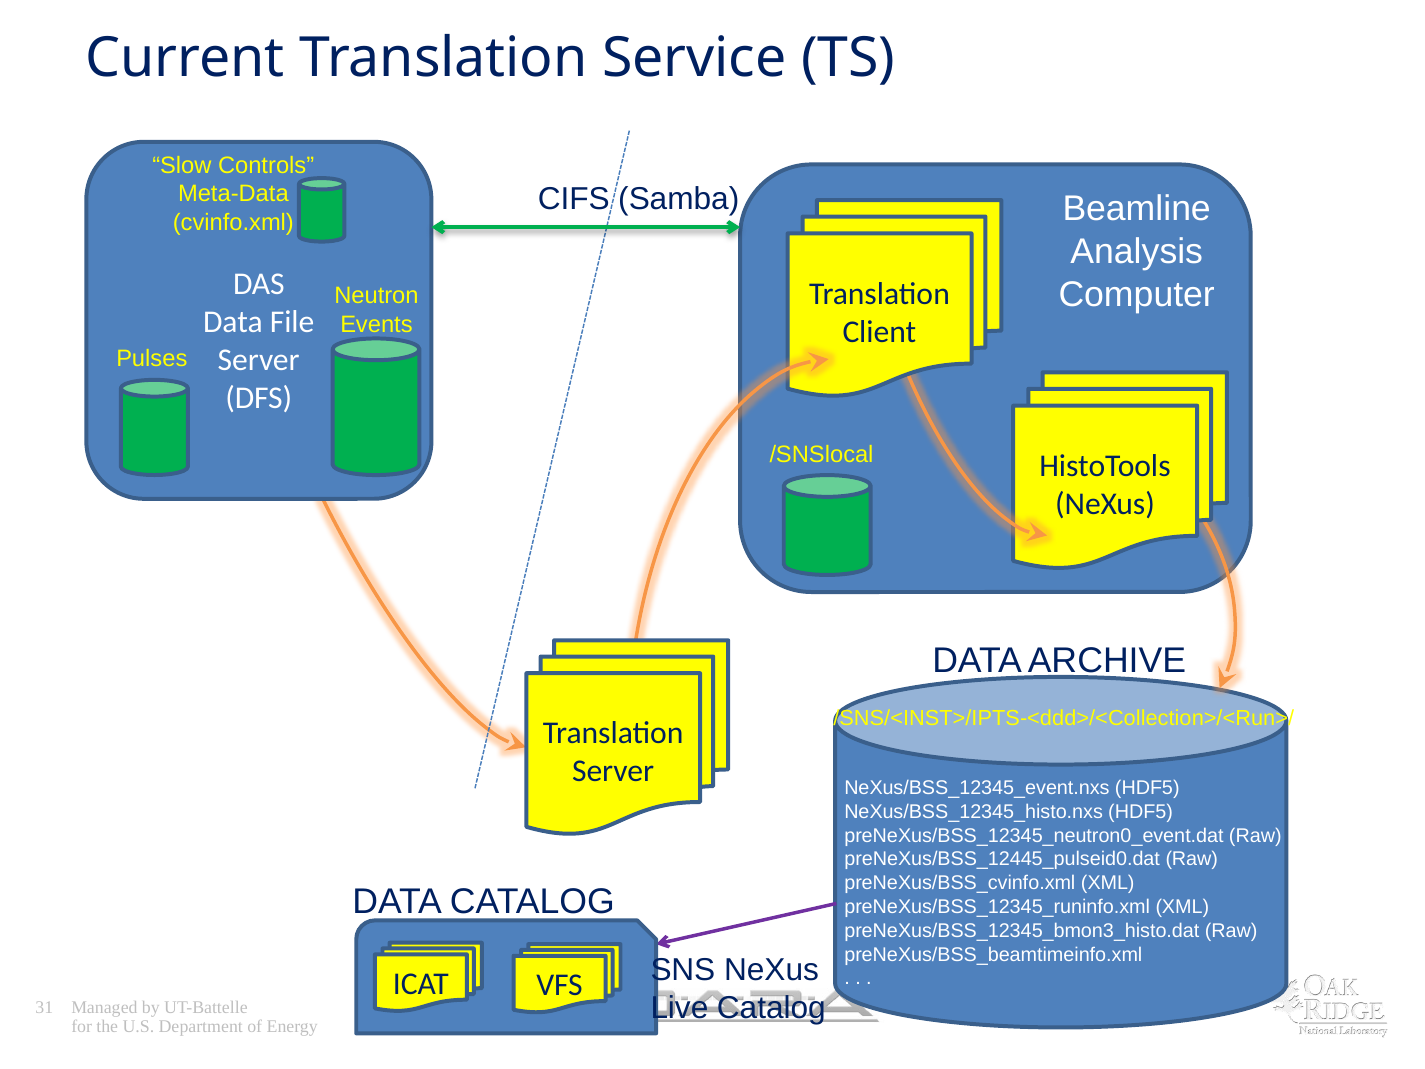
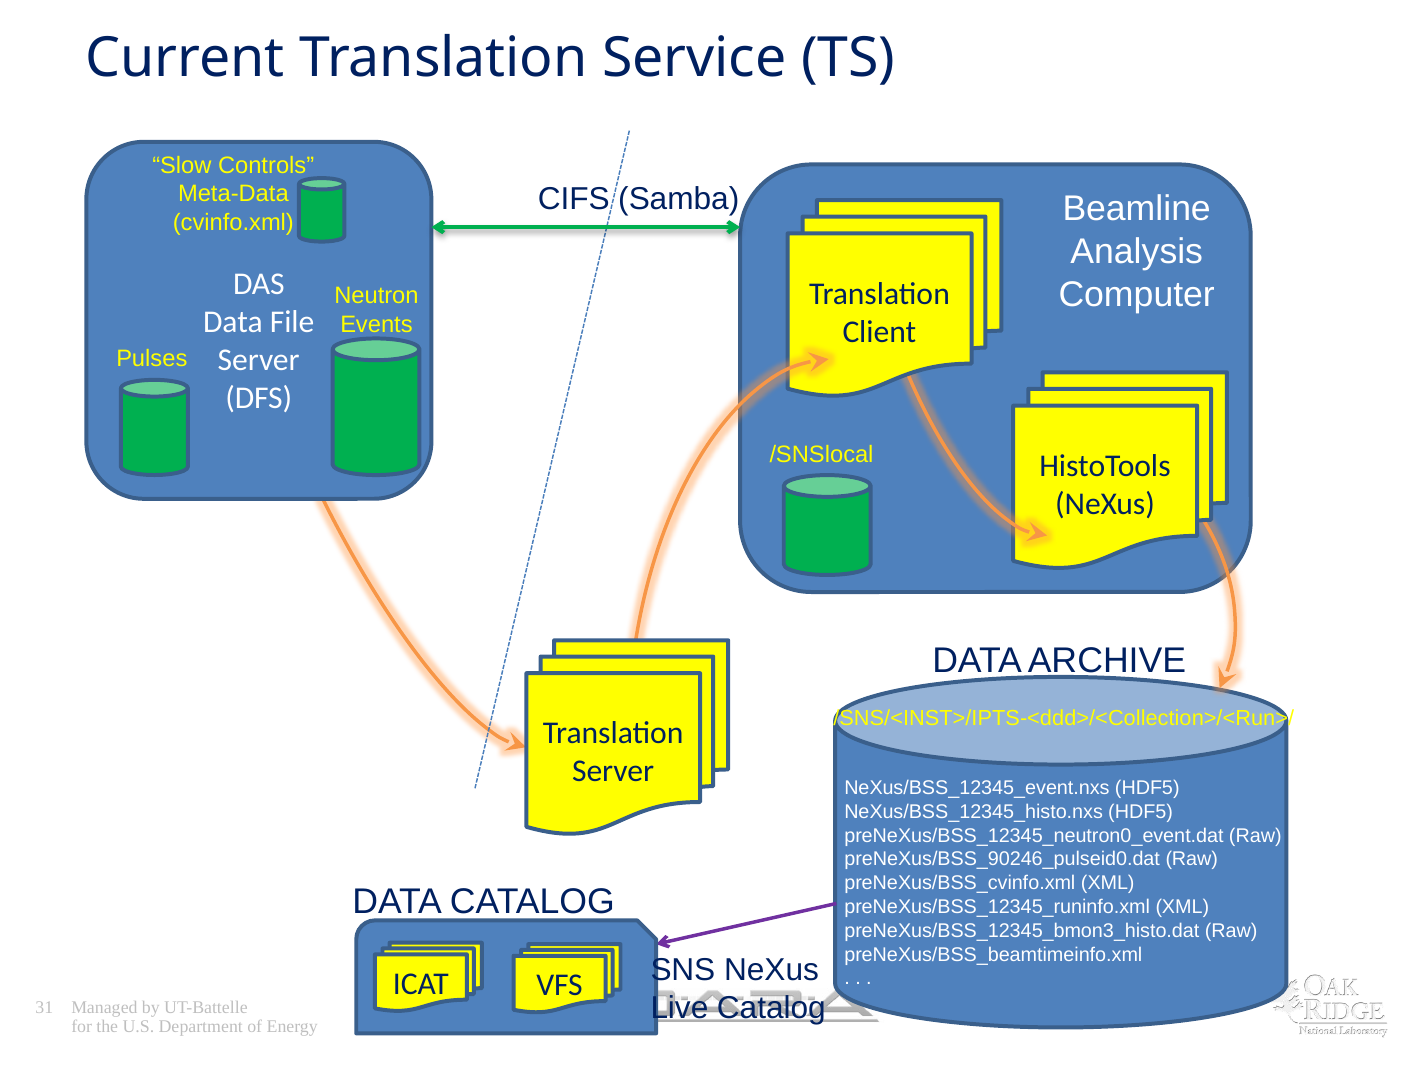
preNeXus/BSS_12445_pulseid0.dat: preNeXus/BSS_12445_pulseid0.dat -> preNeXus/BSS_90246_pulseid0.dat
